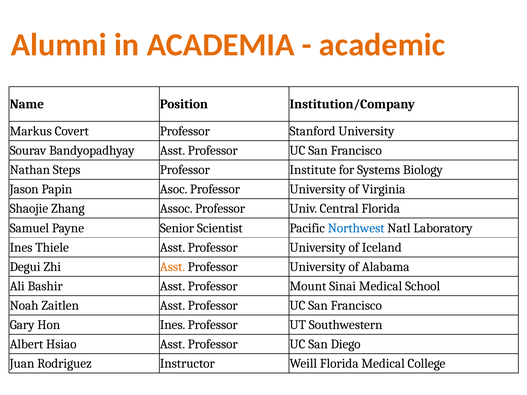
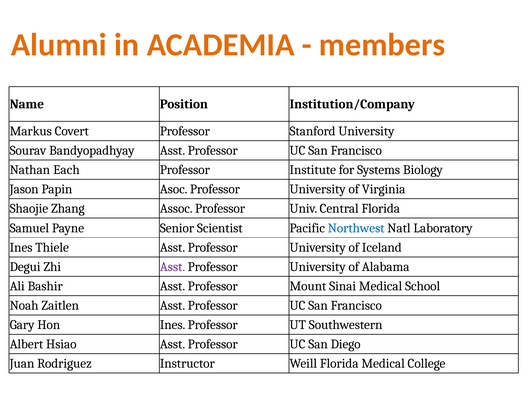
academic: academic -> members
Steps: Steps -> Each
Asst at (173, 267) colour: orange -> purple
